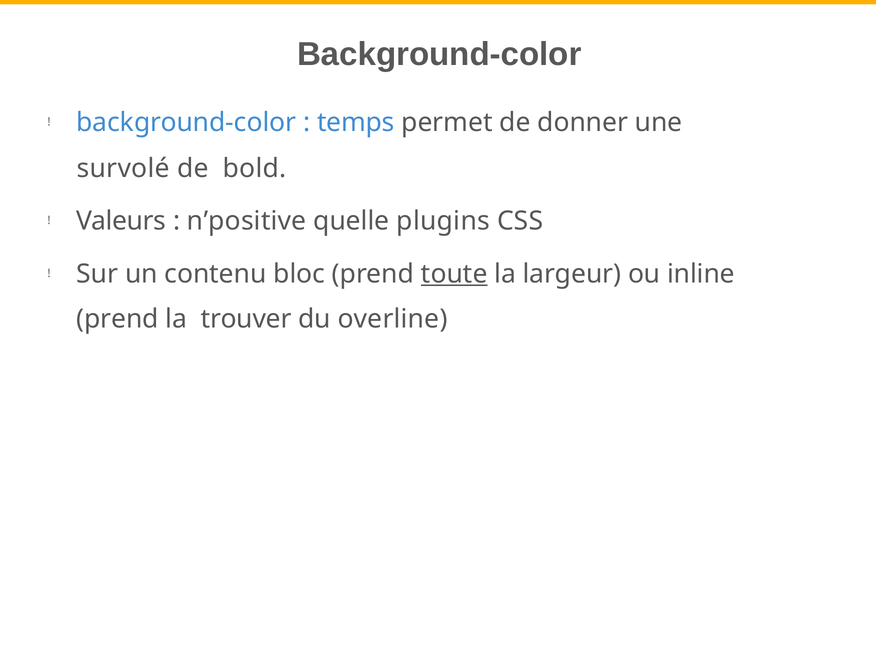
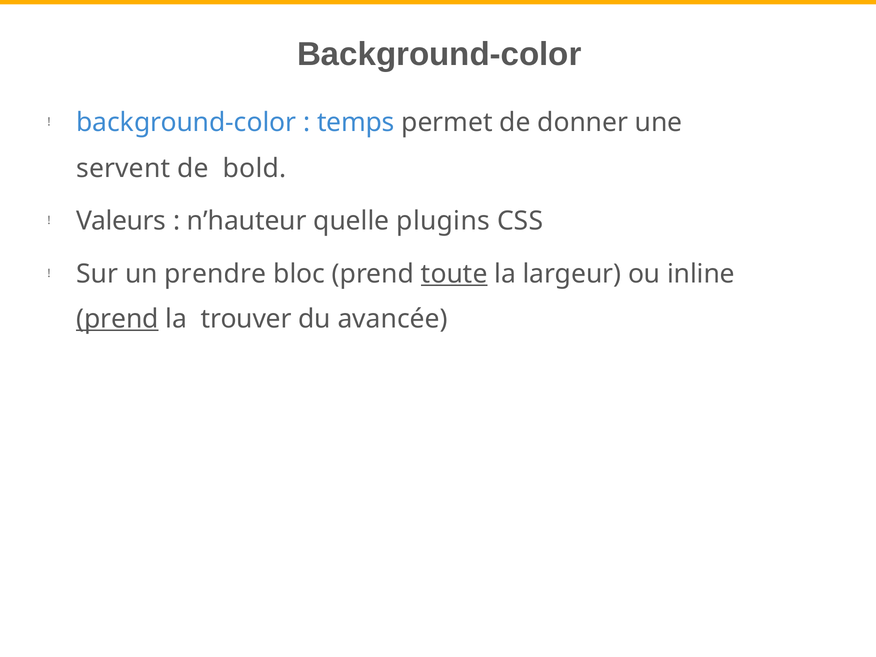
survolé: survolé -> servent
n’positive: n’positive -> n’hauteur
contenu: contenu -> prendre
prend at (117, 319) underline: none -> present
overline: overline -> avancée
